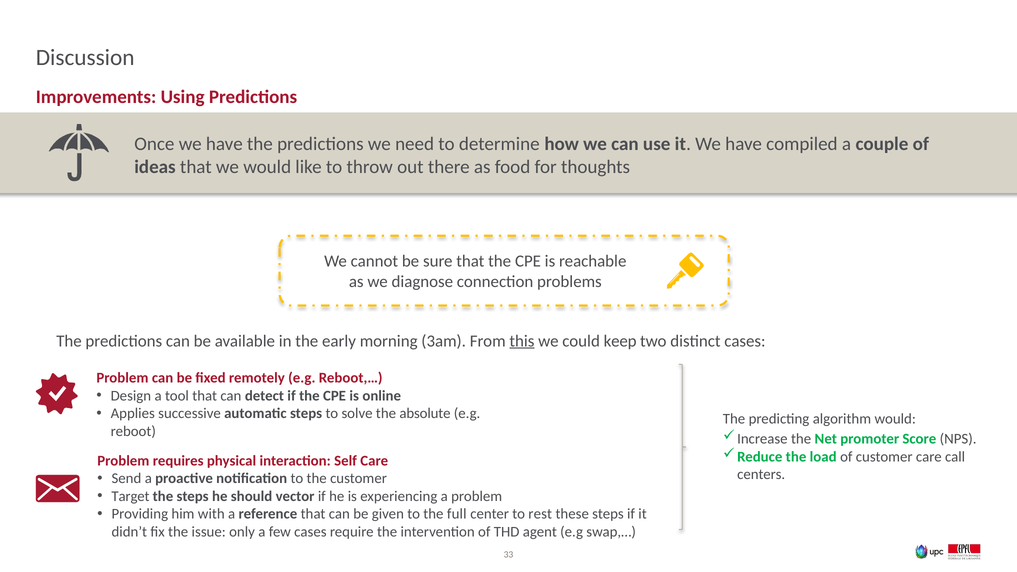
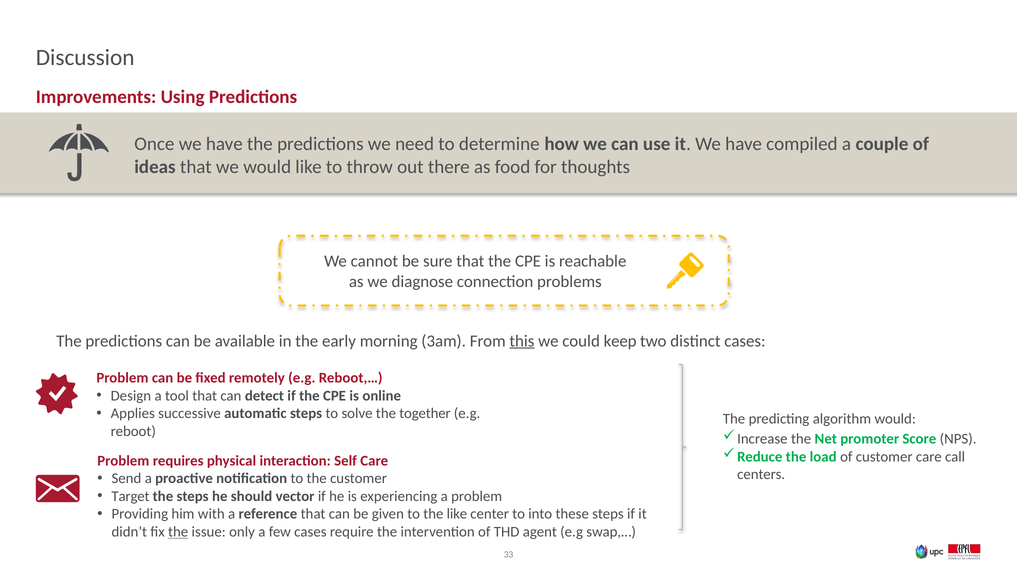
absolute: absolute -> together
the full: full -> like
rest: rest -> into
the at (178, 532) underline: none -> present
